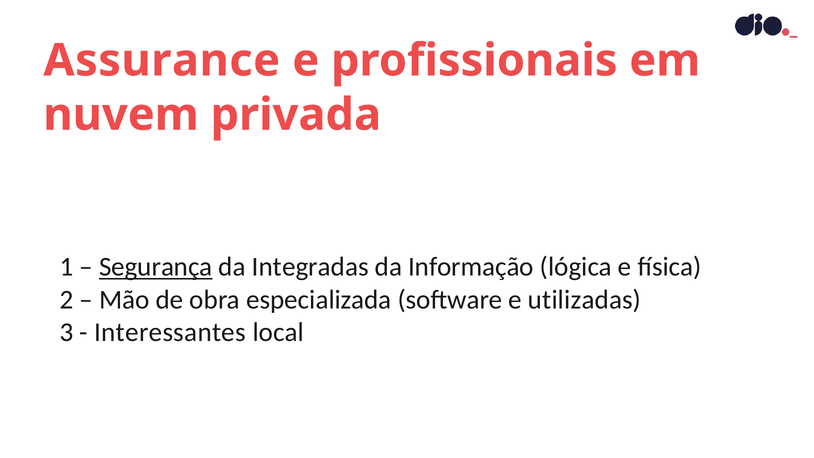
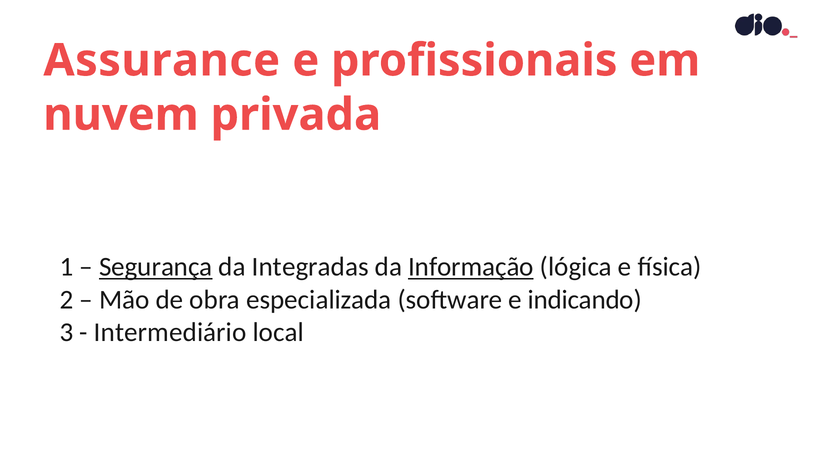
Informação underline: none -> present
utilizadas: utilizadas -> indicando
Interessantes: Interessantes -> Intermediário
